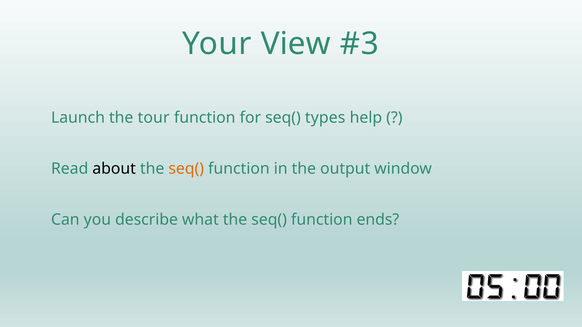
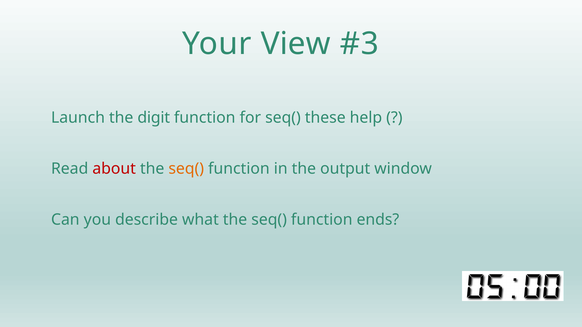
tour: tour -> digit
types: types -> these
about colour: black -> red
